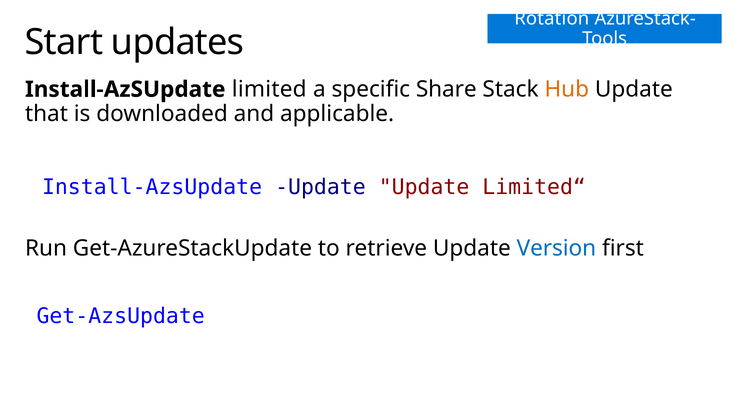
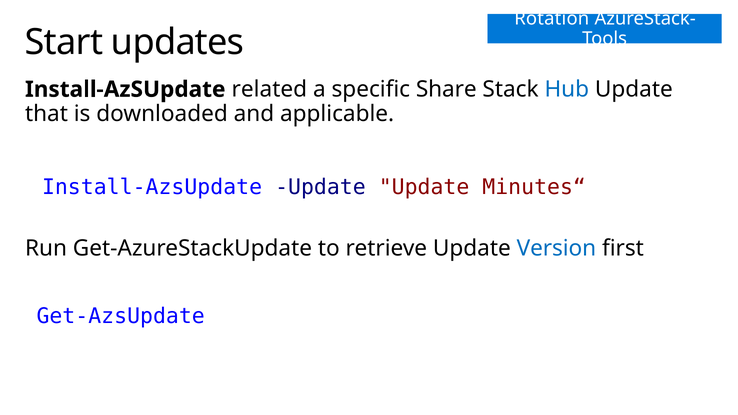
limited: limited -> related
Hub colour: orange -> blue
Limited“: Limited“ -> Minutes“
